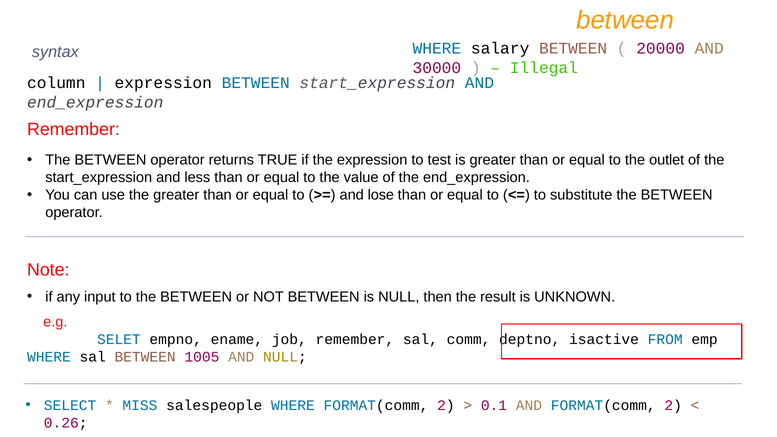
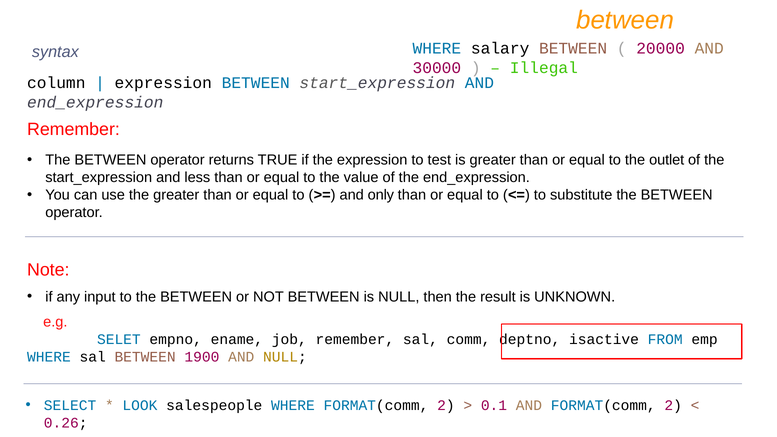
lose: lose -> only
1005: 1005 -> 1900
MISS: MISS -> LOOK
